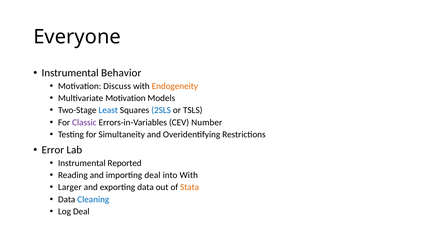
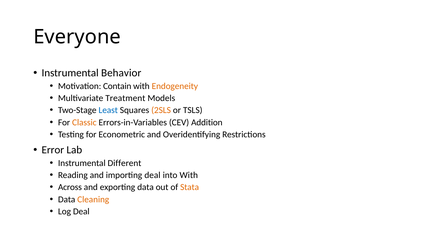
Discuss: Discuss -> Contain
Multivariate Motivation: Motivation -> Treatment
2SLS colour: blue -> orange
Classic colour: purple -> orange
Number: Number -> Addition
Simultaneity: Simultaneity -> Econometric
Reported: Reported -> Different
Larger: Larger -> Across
Cleaning colour: blue -> orange
